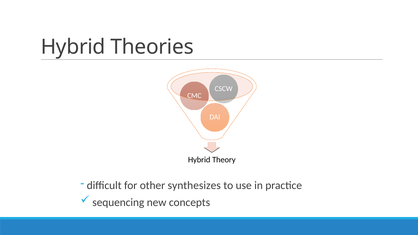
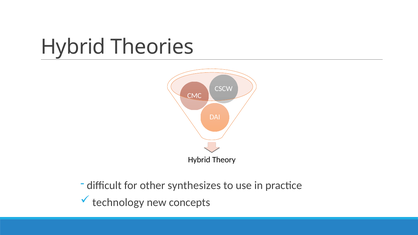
sequencing: sequencing -> technology
